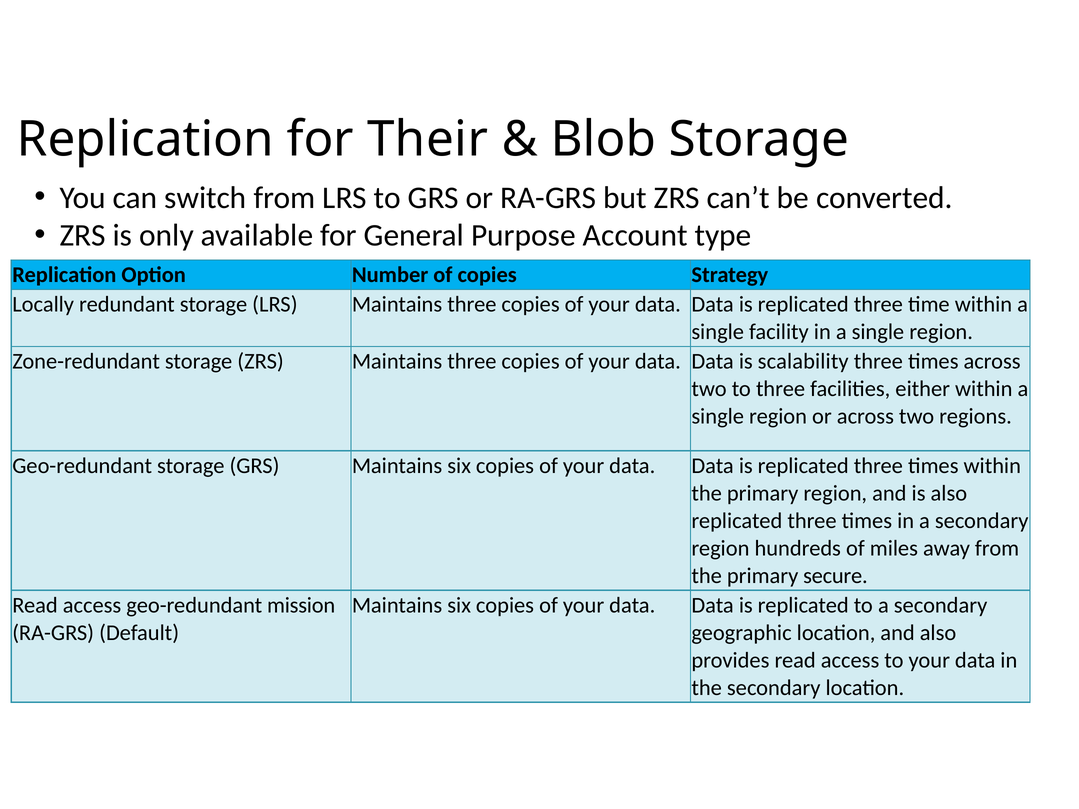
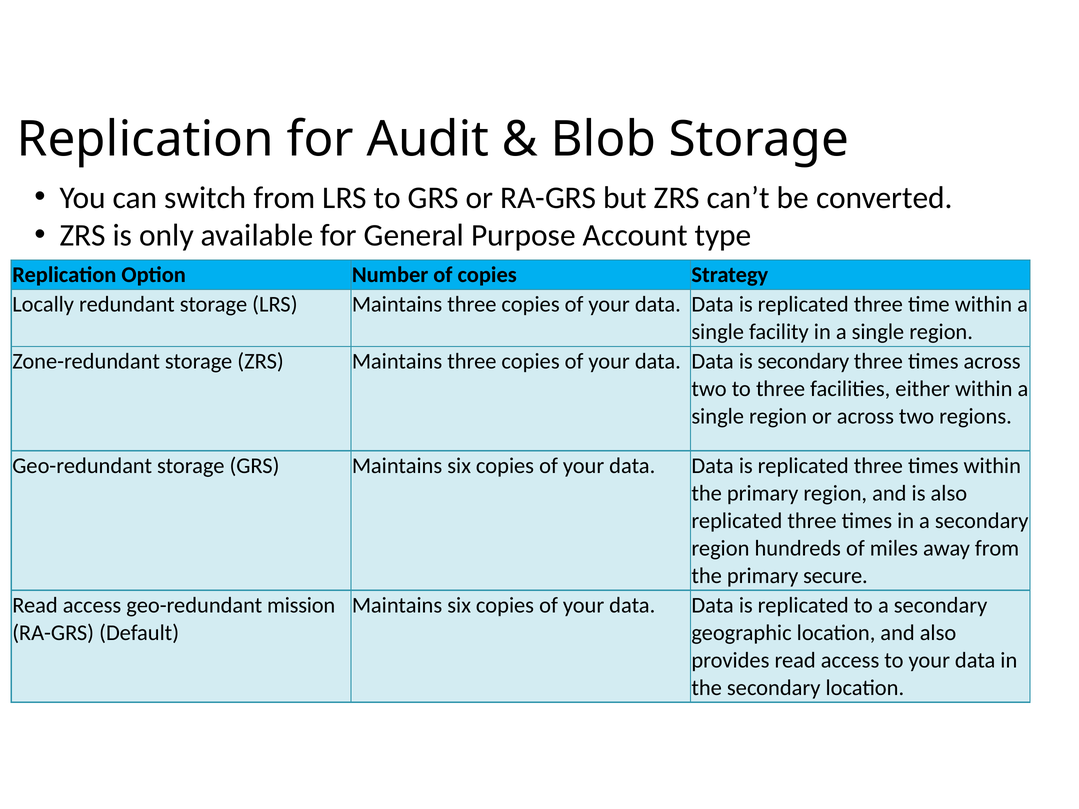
Their: Their -> Audit
is scalability: scalability -> secondary
